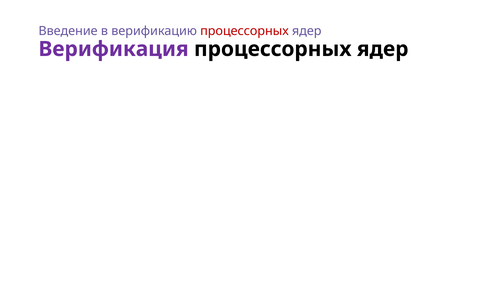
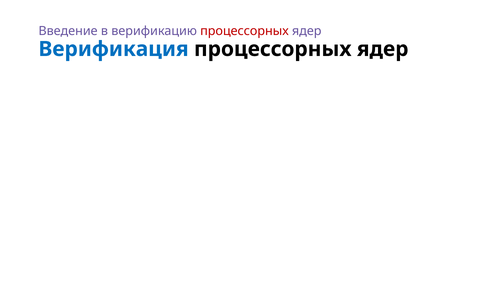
Верификация colour: purple -> blue
